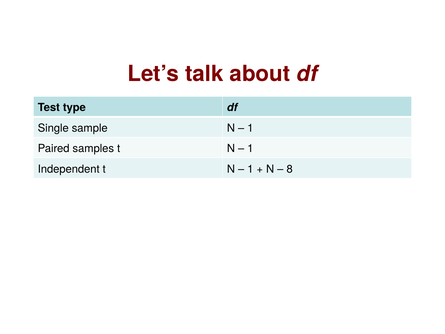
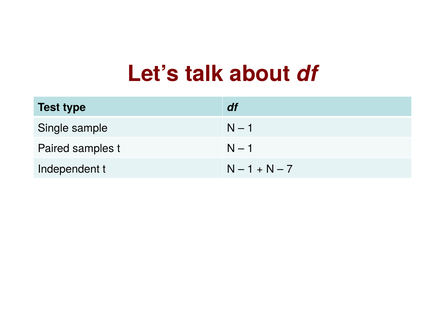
8: 8 -> 7
